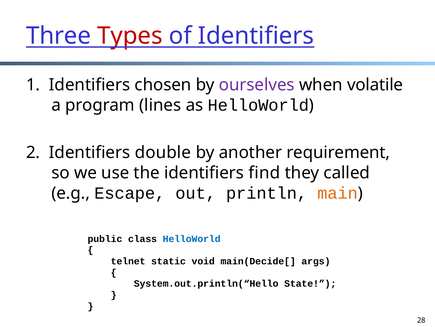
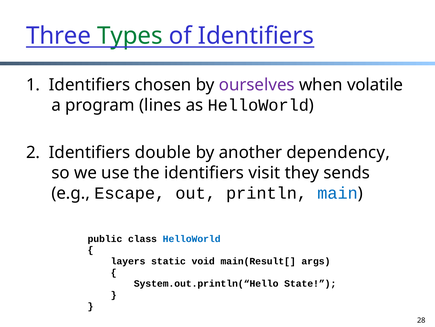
Types colour: red -> green
requirement: requirement -> dependency
find: find -> visit
called: called -> sends
main colour: orange -> blue
telnet: telnet -> layers
main(Decide[: main(Decide[ -> main(Result[
